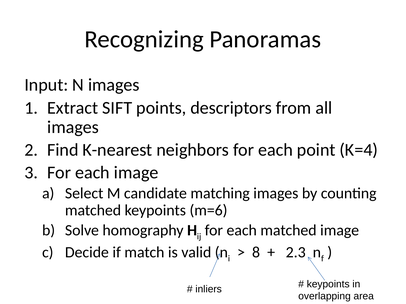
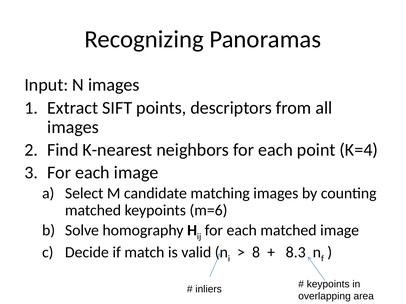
2.3: 2.3 -> 8.3
